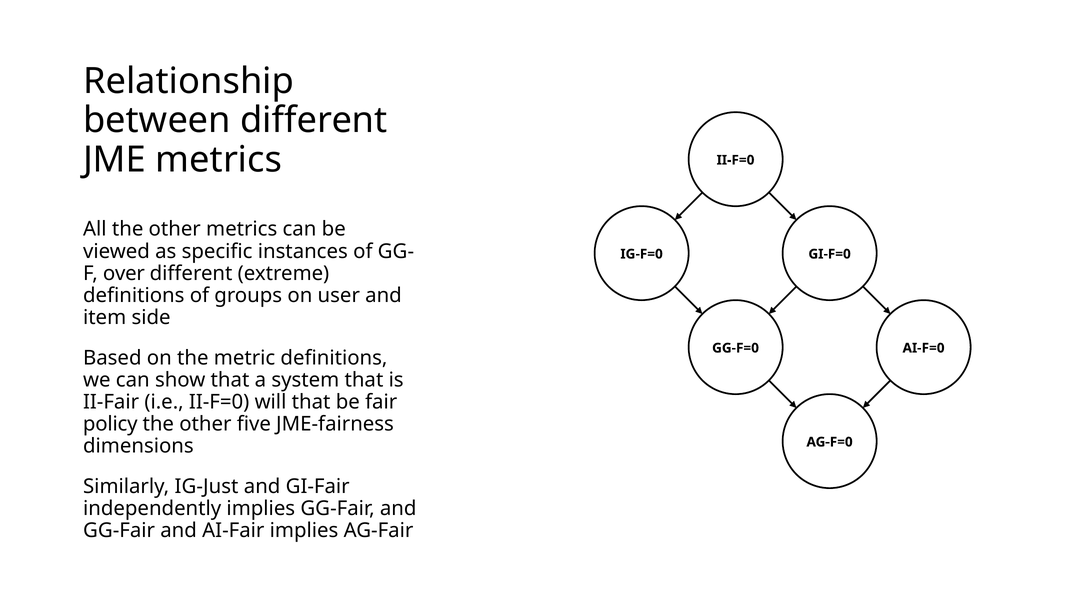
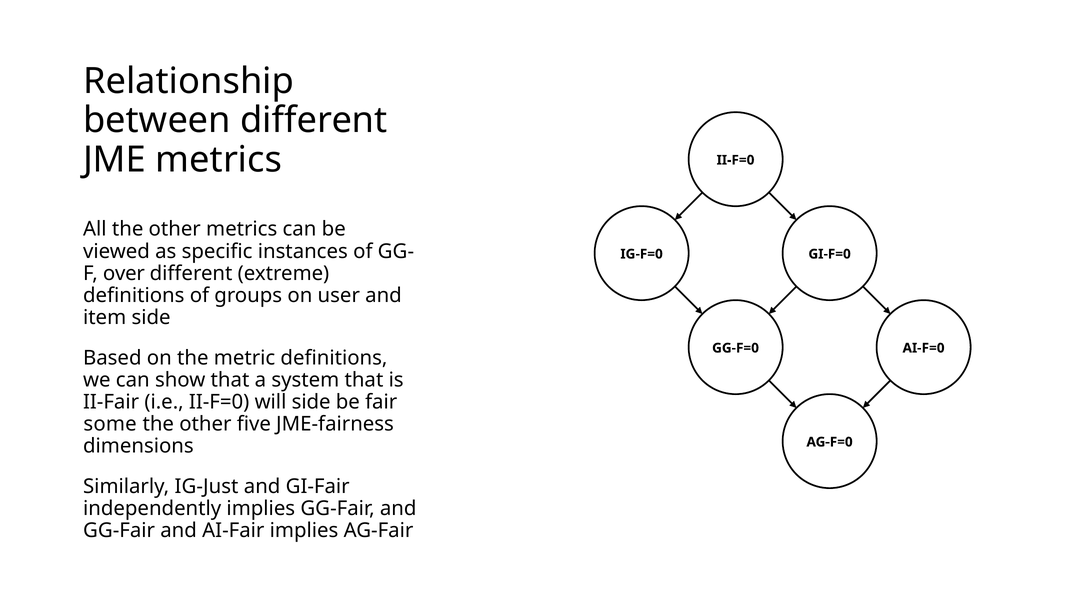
will that: that -> side
policy: policy -> some
